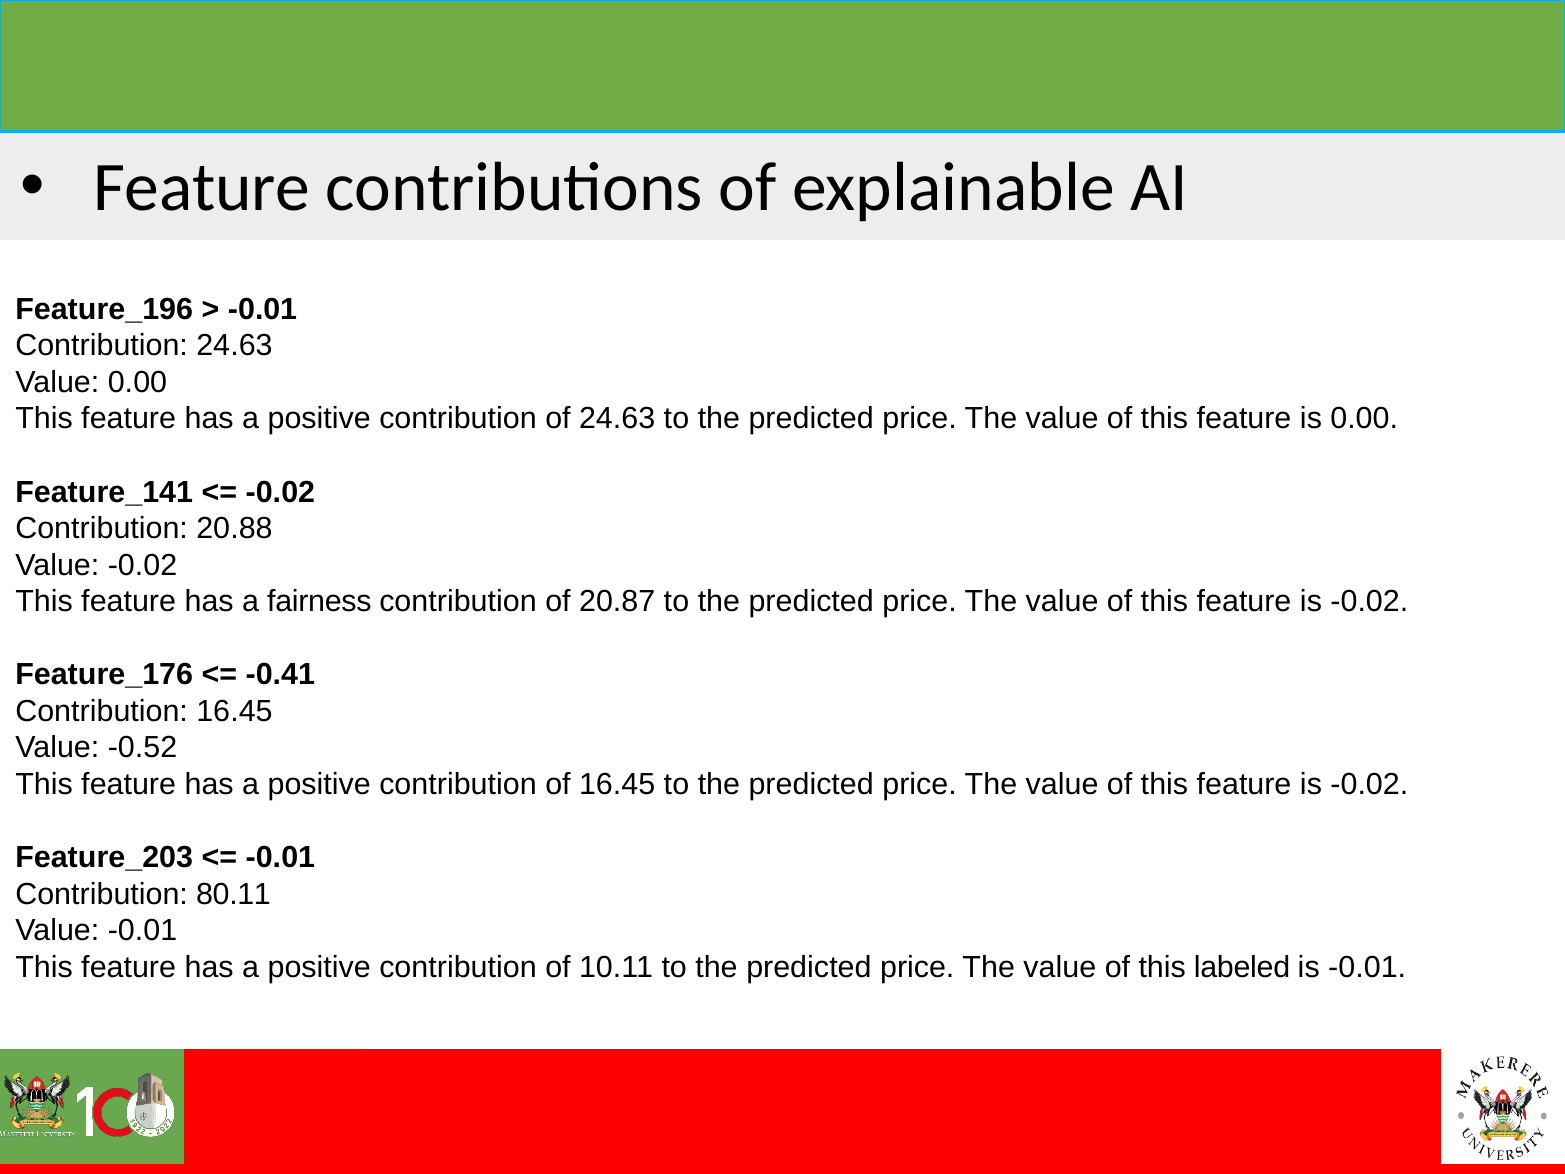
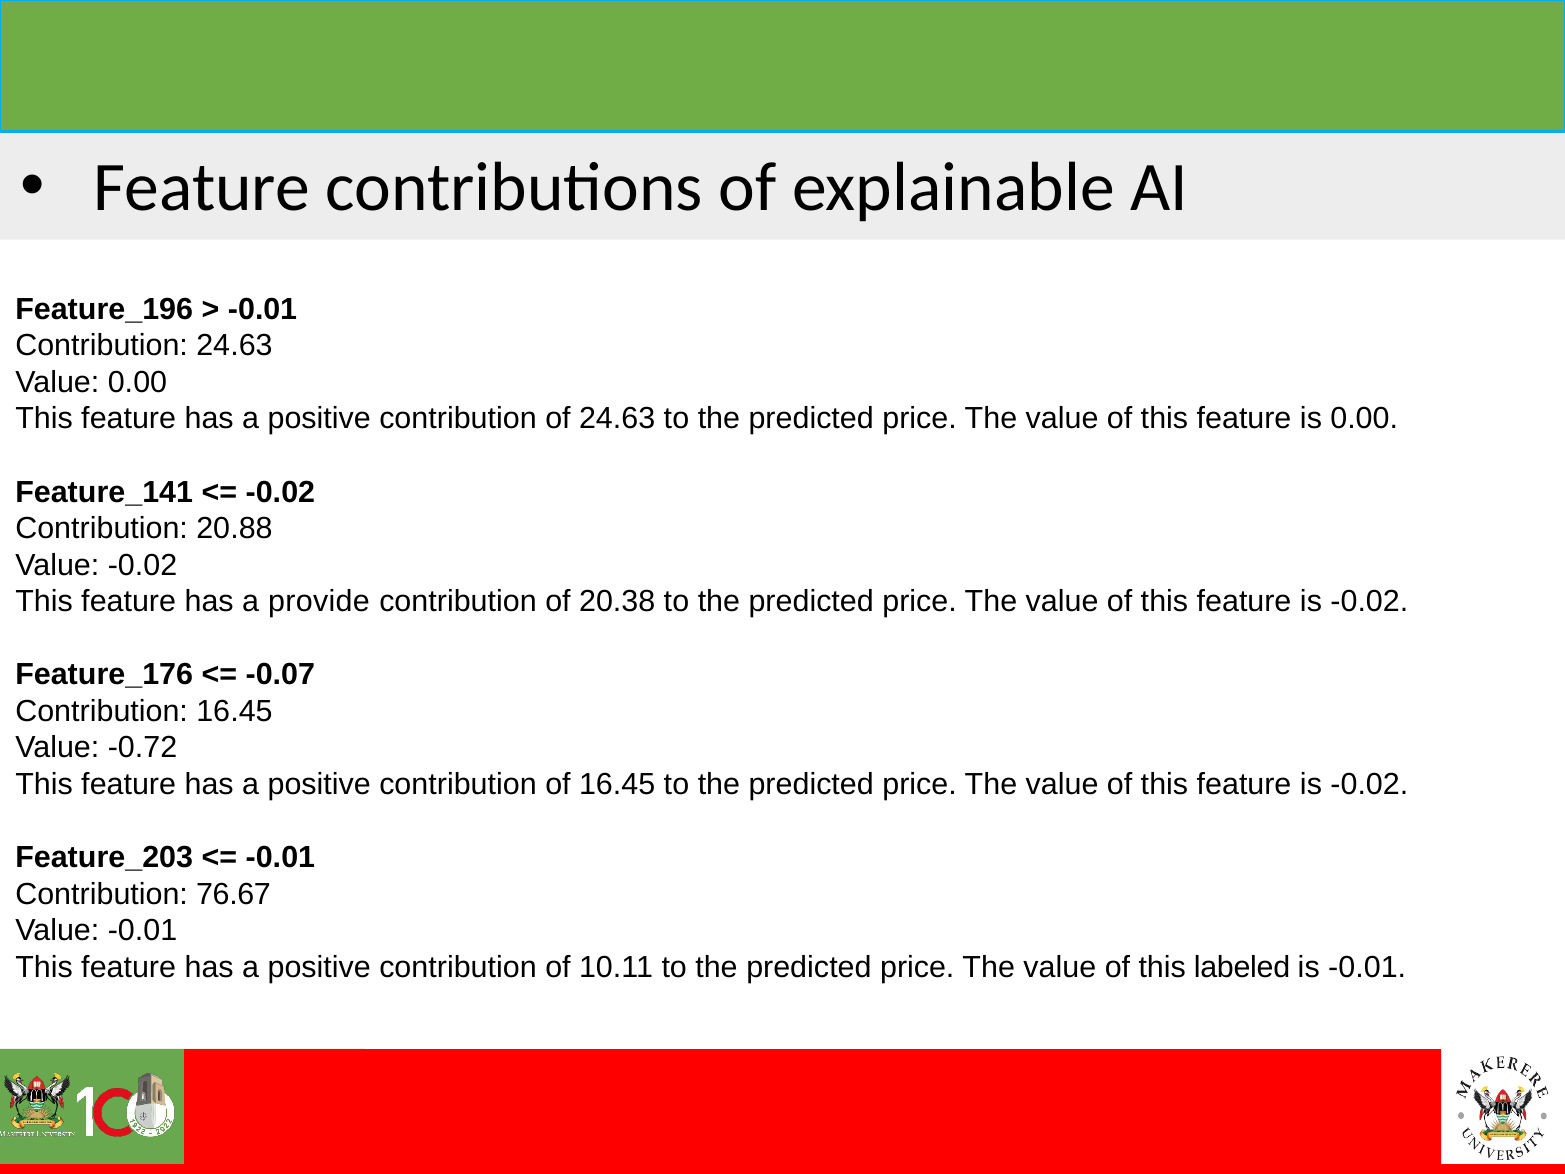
fairness: fairness -> provide
20.87: 20.87 -> 20.38
-0.41: -0.41 -> -0.07
-0.52: -0.52 -> -0.72
80.11: 80.11 -> 76.67
